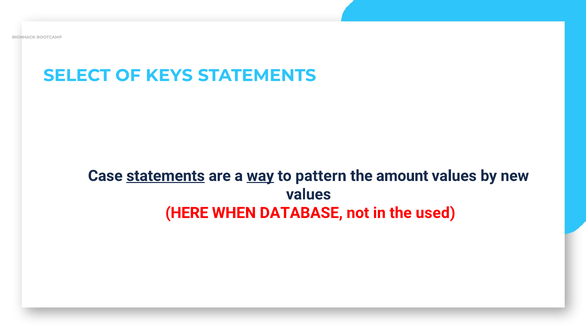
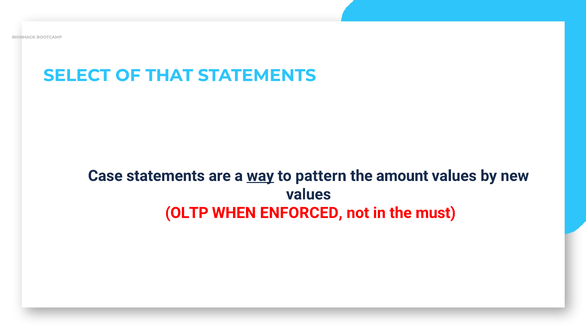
KEYS: KEYS -> THAT
statements at (166, 176) underline: present -> none
HERE: HERE -> OLTP
DATABASE: DATABASE -> ENFORCED
used: used -> must
